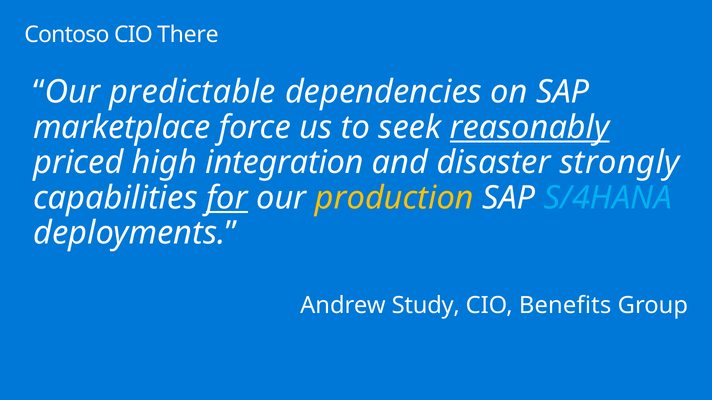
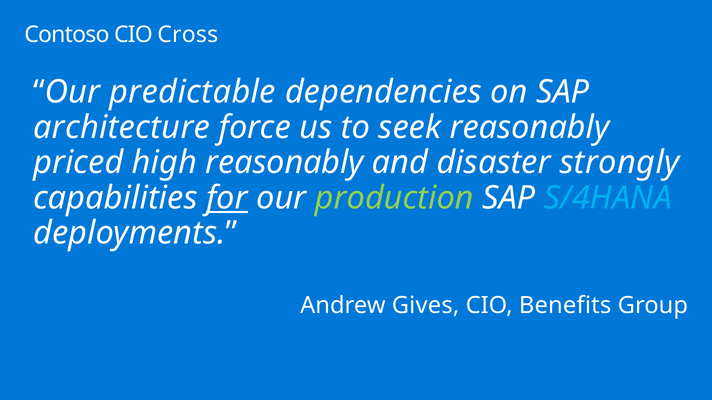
There: There -> Cross
marketplace: marketplace -> architecture
reasonably at (530, 128) underline: present -> none
high integration: integration -> reasonably
production colour: yellow -> light green
Study: Study -> Gives
